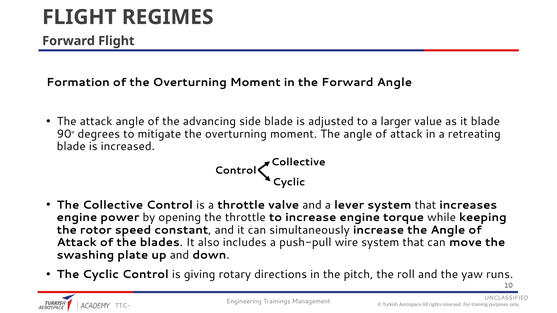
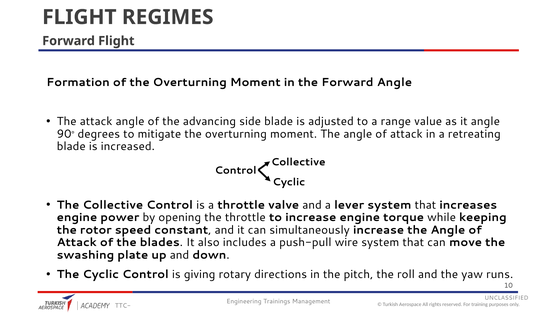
larger: larger -> range
it blade: blade -> angle
